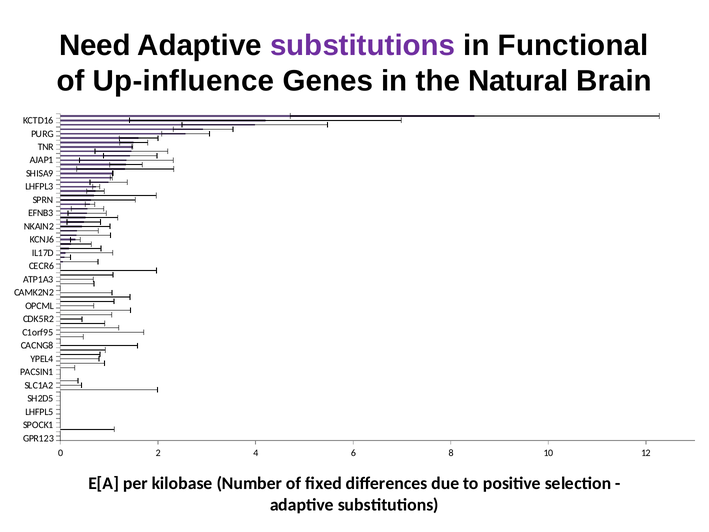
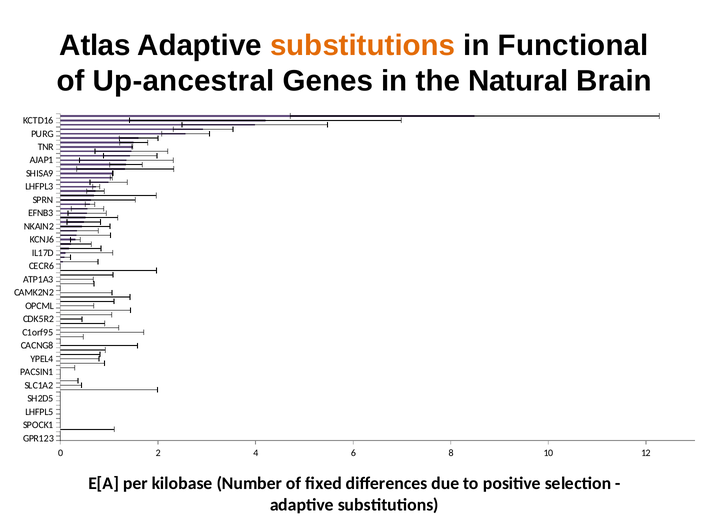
Need: Need -> Atlas
substitutions at (363, 45) colour: purple -> orange
Up-influence: Up-influence -> Up-ancestral
